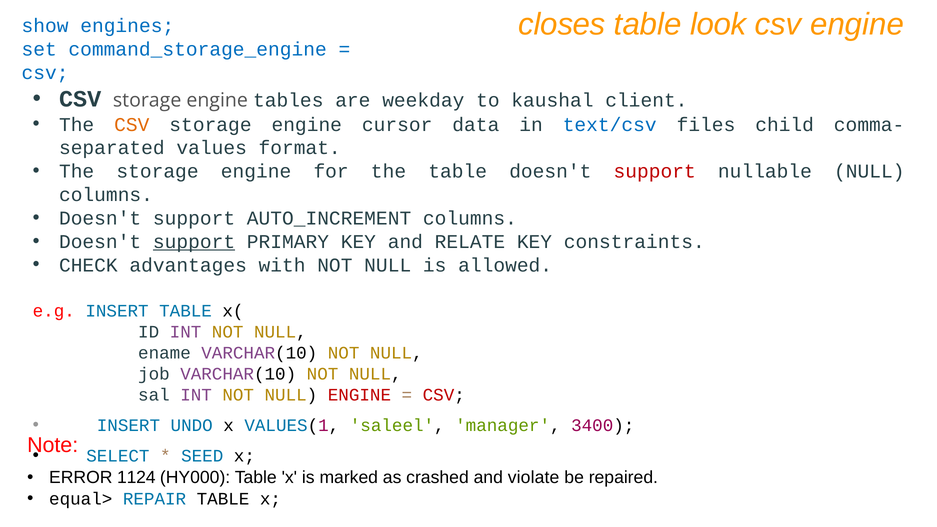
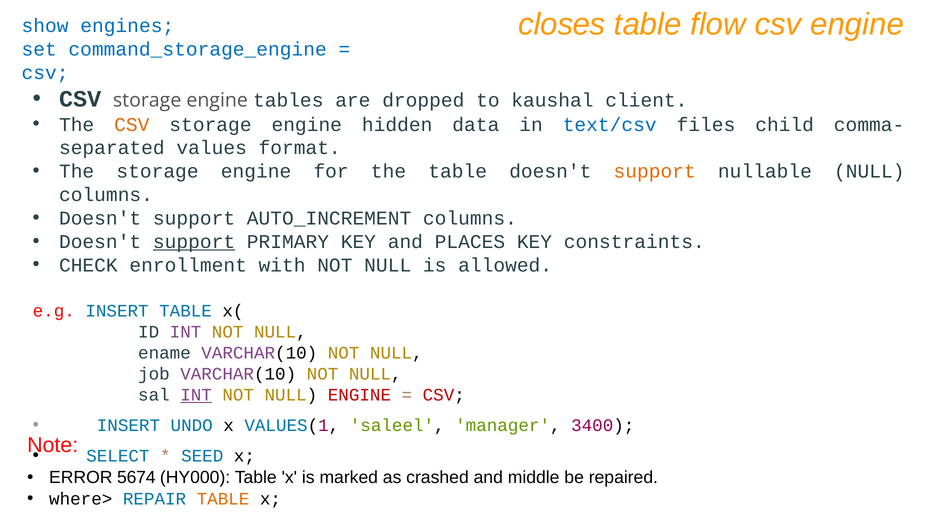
look: look -> flow
weekday: weekday -> dropped
cursor: cursor -> hidden
support at (655, 171) colour: red -> orange
RELATE: RELATE -> PLACES
advantages: advantages -> enrollment
INT at (196, 395) underline: none -> present
1124: 1124 -> 5674
violate: violate -> middle
equal>: equal> -> where>
TABLE at (223, 499) colour: black -> orange
